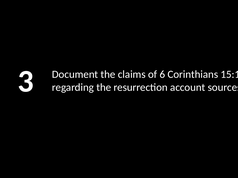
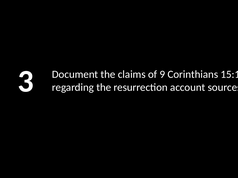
6: 6 -> 9
